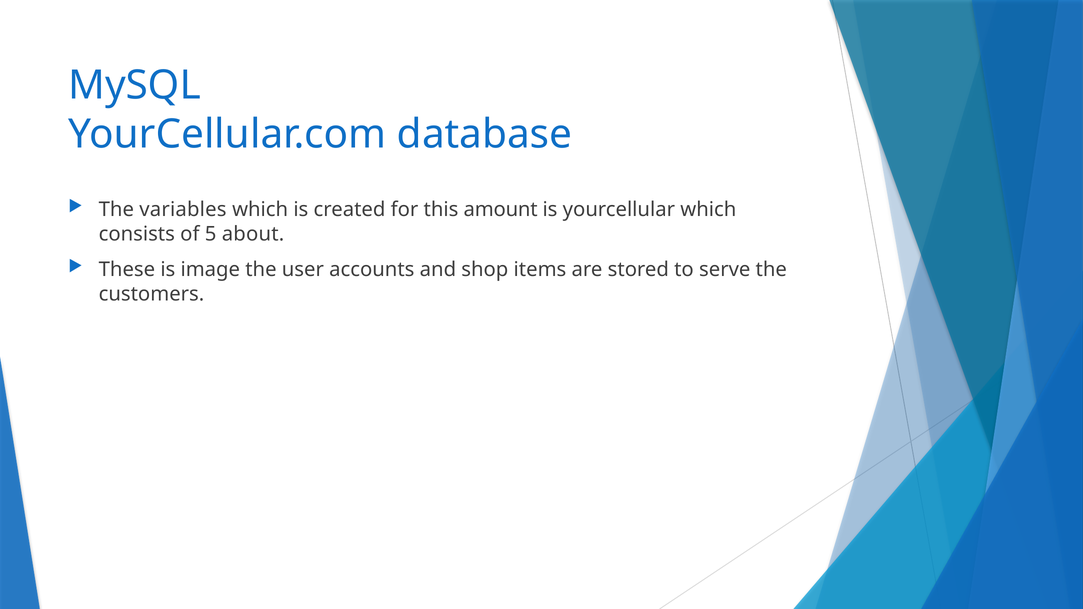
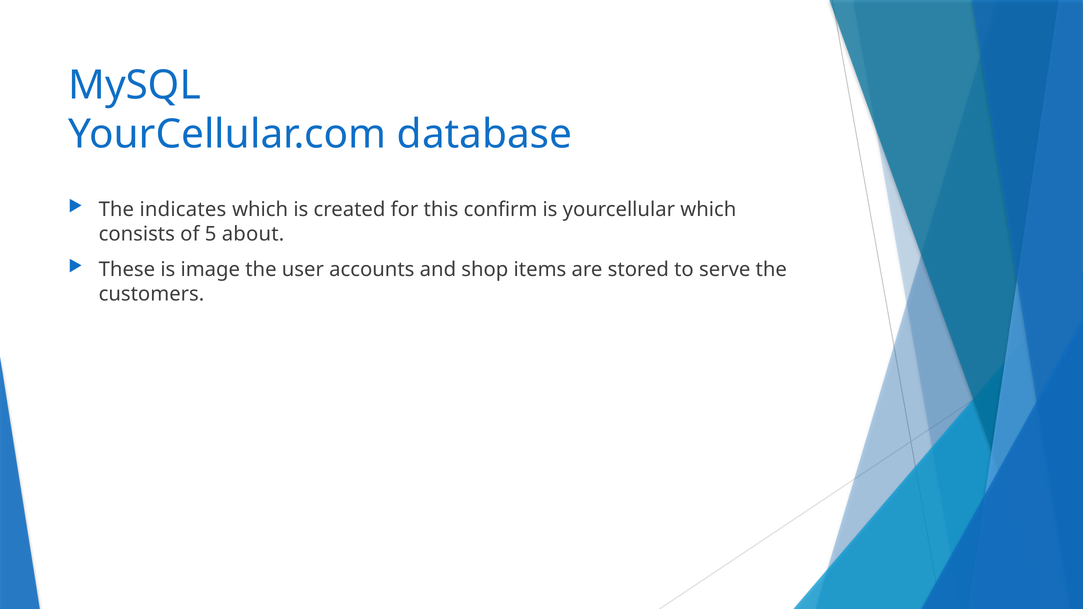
variables: variables -> indicates
amount: amount -> confirm
